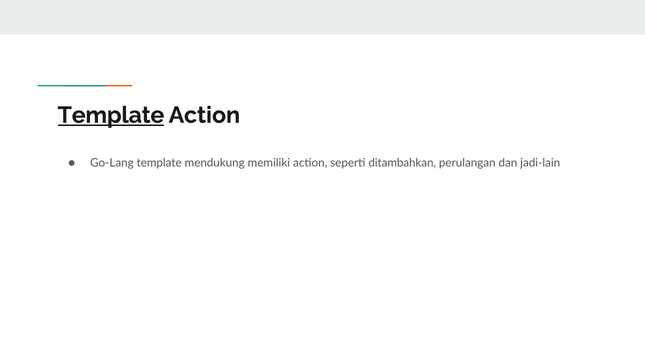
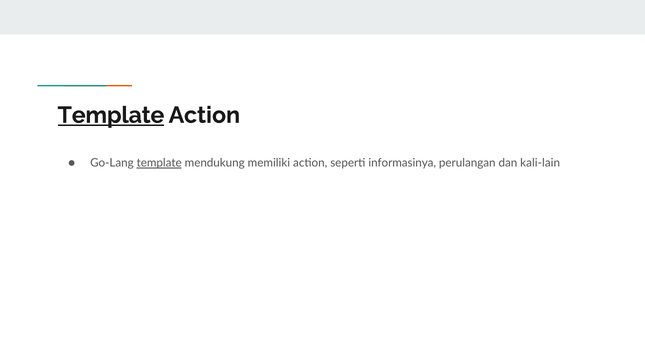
template at (159, 163) underline: none -> present
ditambahkan: ditambahkan -> informasinya
jadi-lain: jadi-lain -> kali-lain
